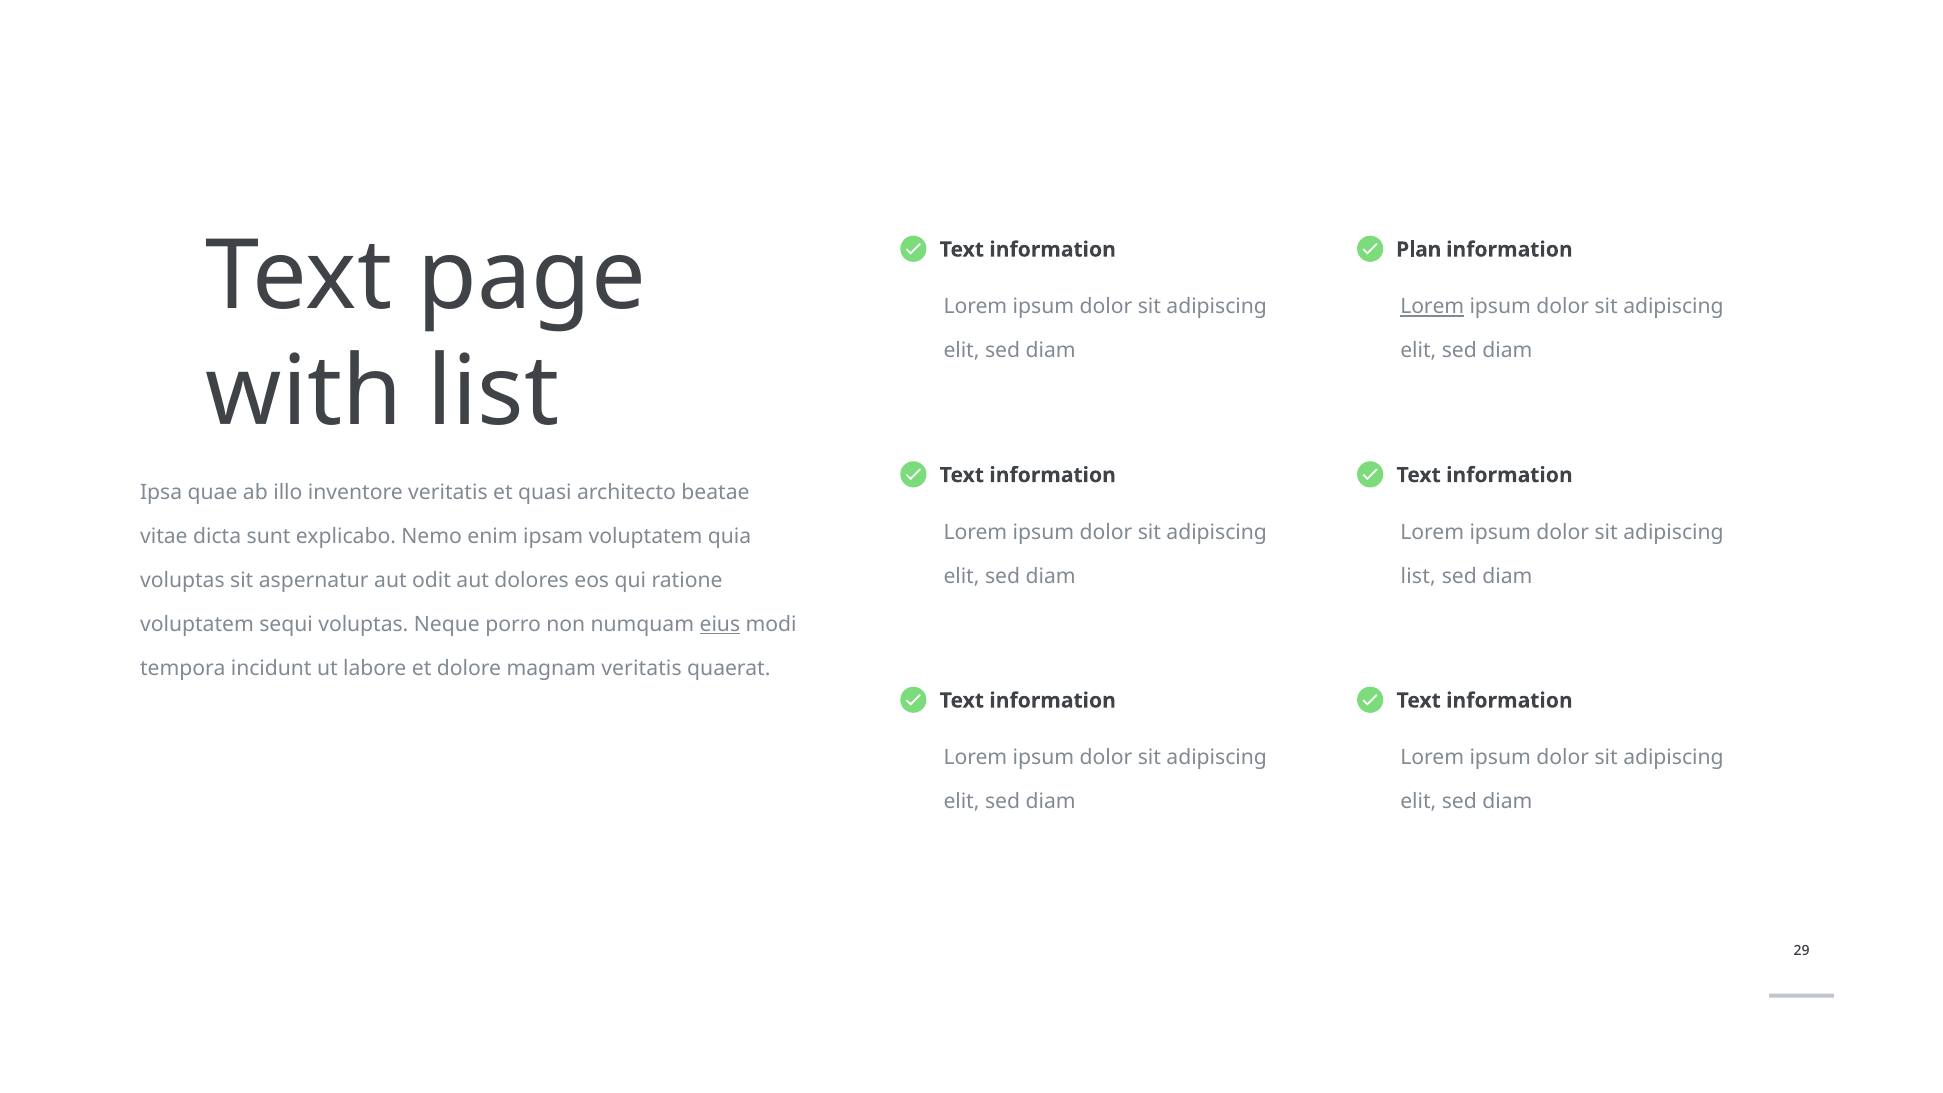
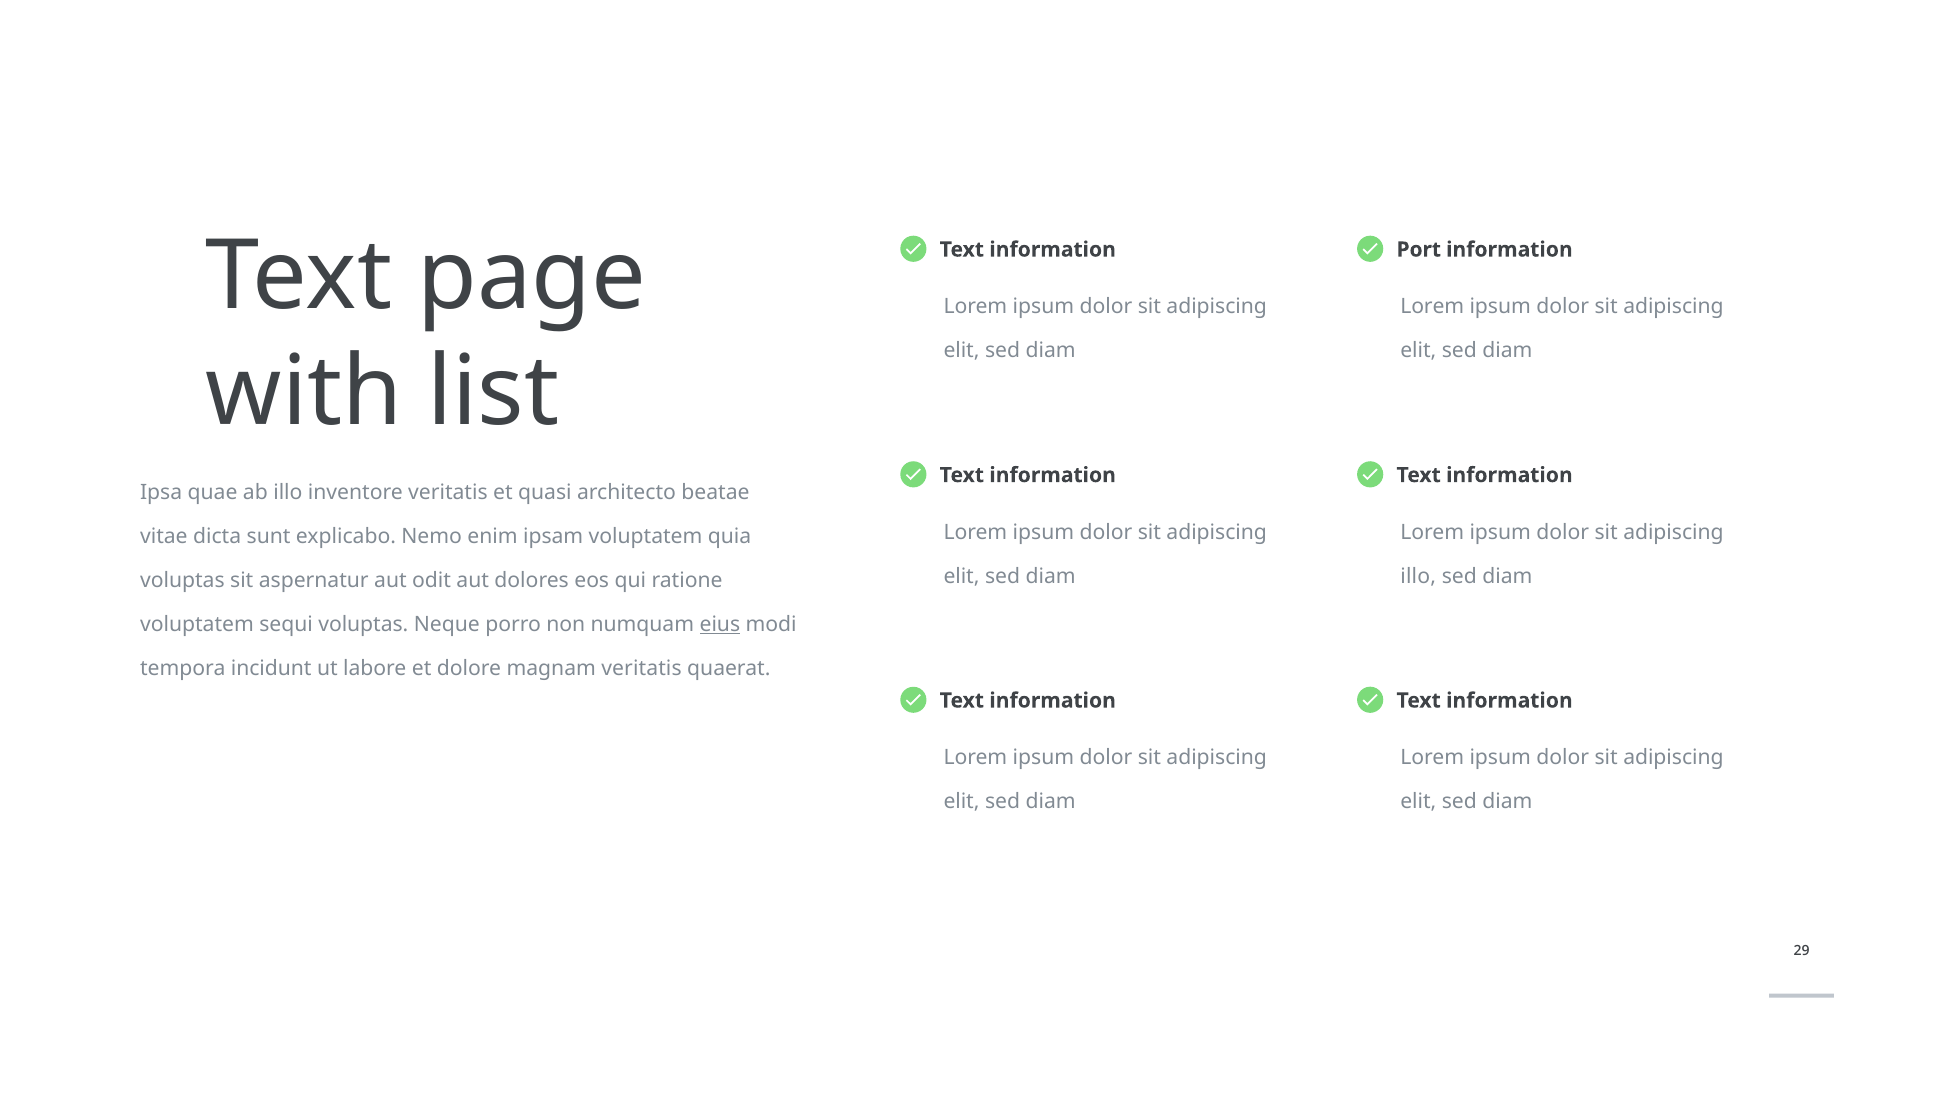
Plan: Plan -> Port
Lorem at (1432, 307) underline: present -> none
list at (1418, 576): list -> illo
